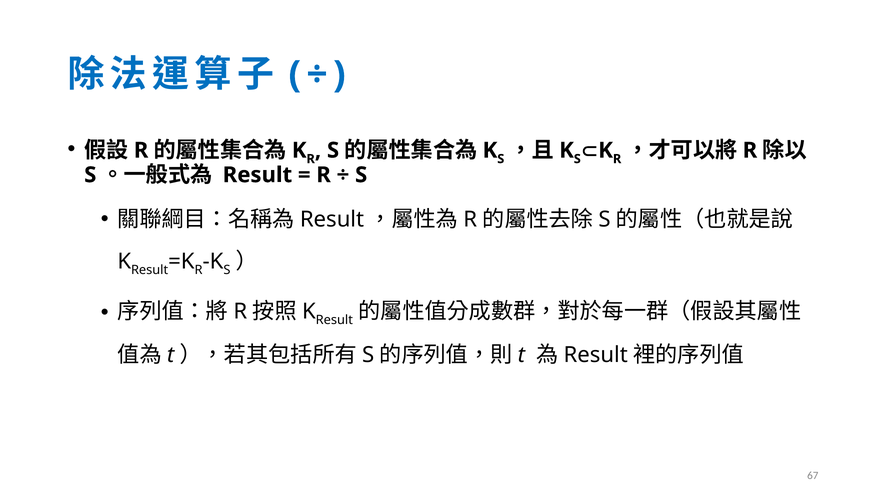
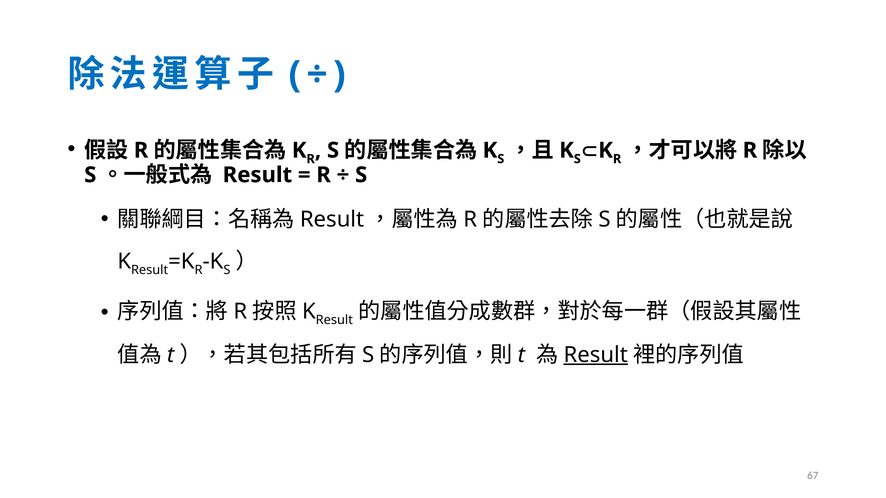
Result at (596, 355) underline: none -> present
